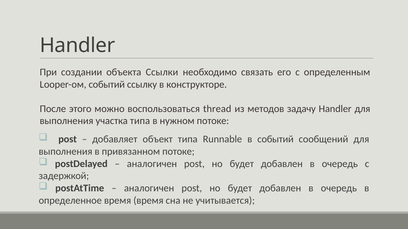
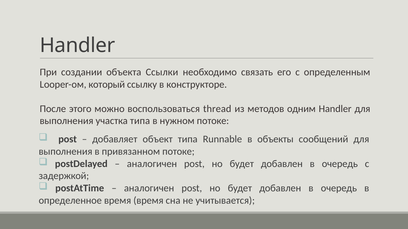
Looper-ом событий: событий -> который
задачу: задачу -> одним
в событий: событий -> объекты
